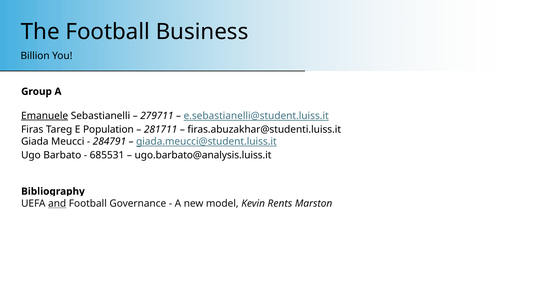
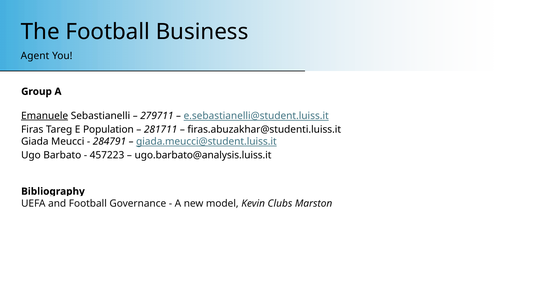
Billion: Billion -> Agent
685531: 685531 -> 457223
and underline: present -> none
Rents: Rents -> Clubs
